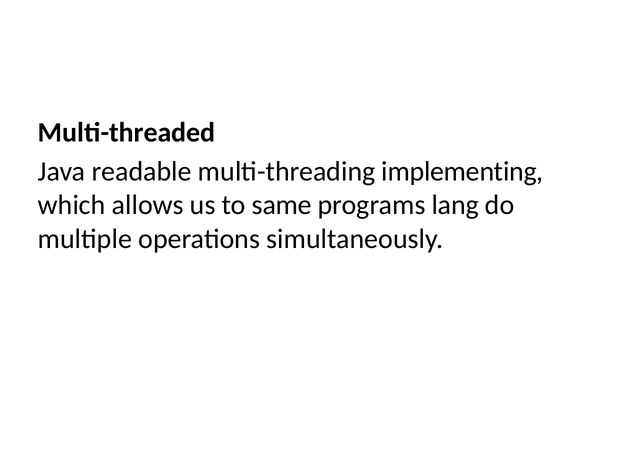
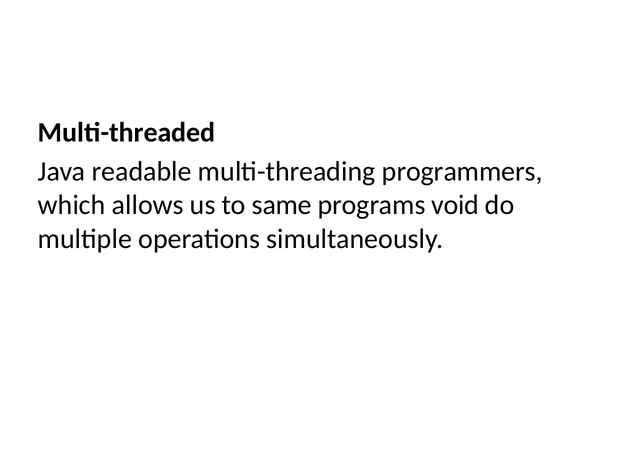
implementing: implementing -> programmers
lang: lang -> void
